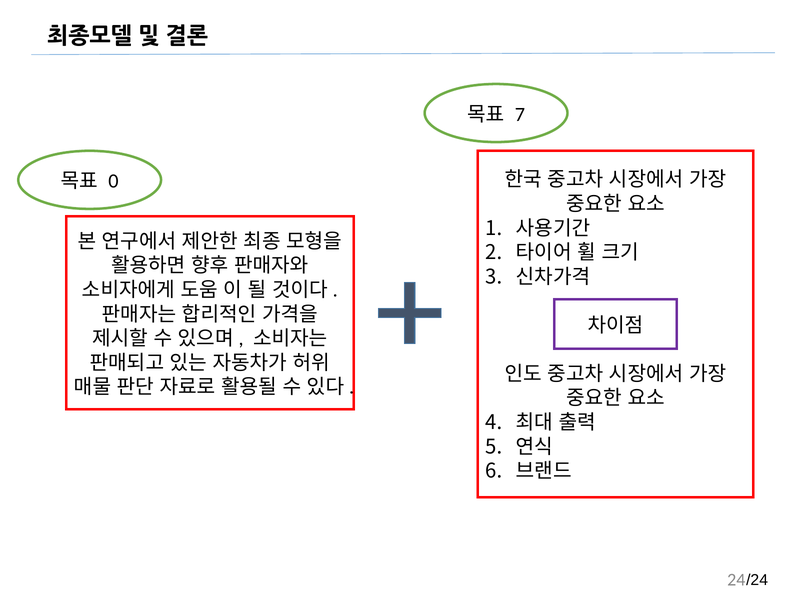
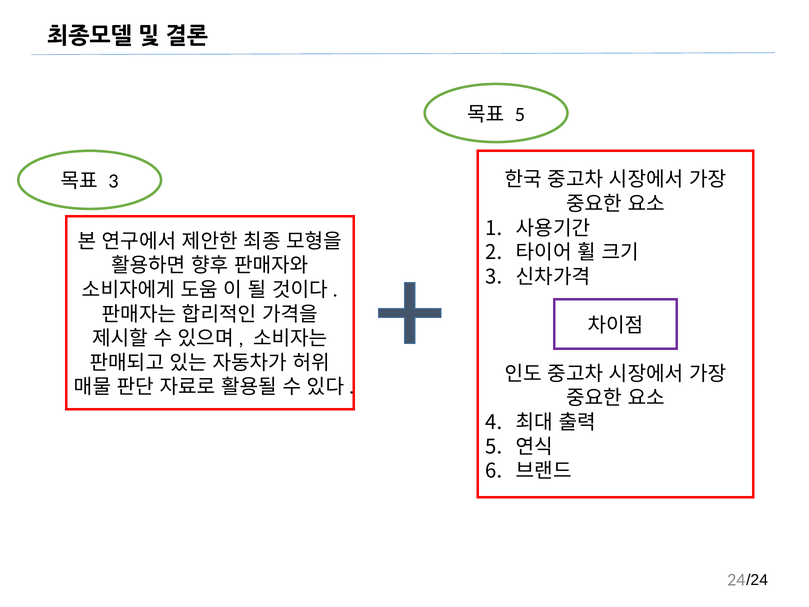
7 at (520, 114): 7 -> 5
0 at (113, 181): 0 -> 3
